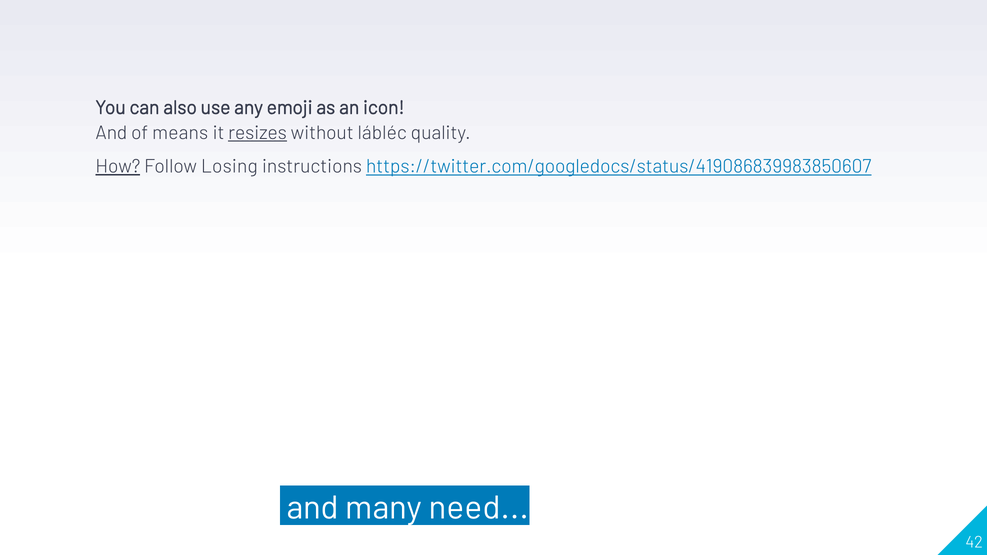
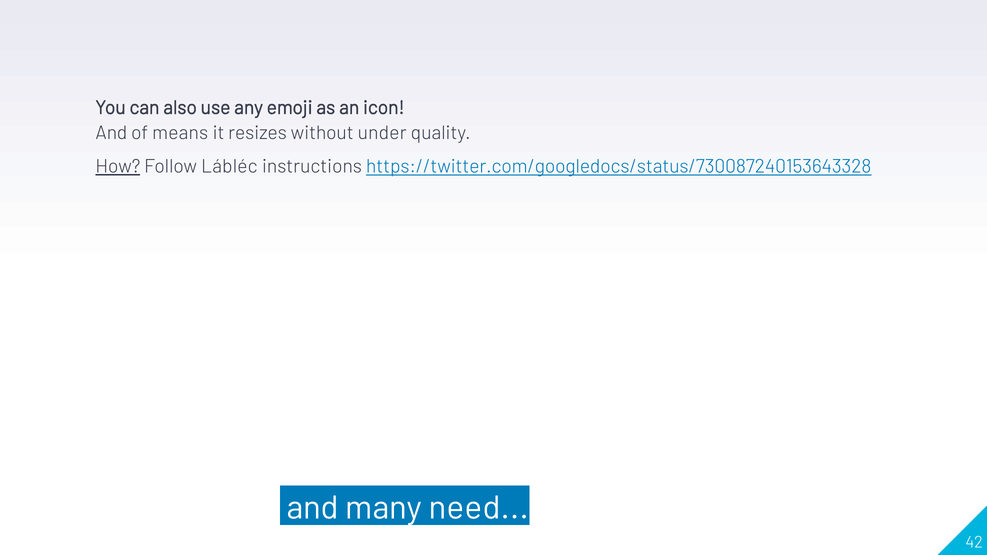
resizes underline: present -> none
lábléc: lábléc -> under
Losing: Losing -> Lábléc
https://twitter.com/googledocs/status/419086839983850607: https://twitter.com/googledocs/status/419086839983850607 -> https://twitter.com/googledocs/status/730087240153643328
